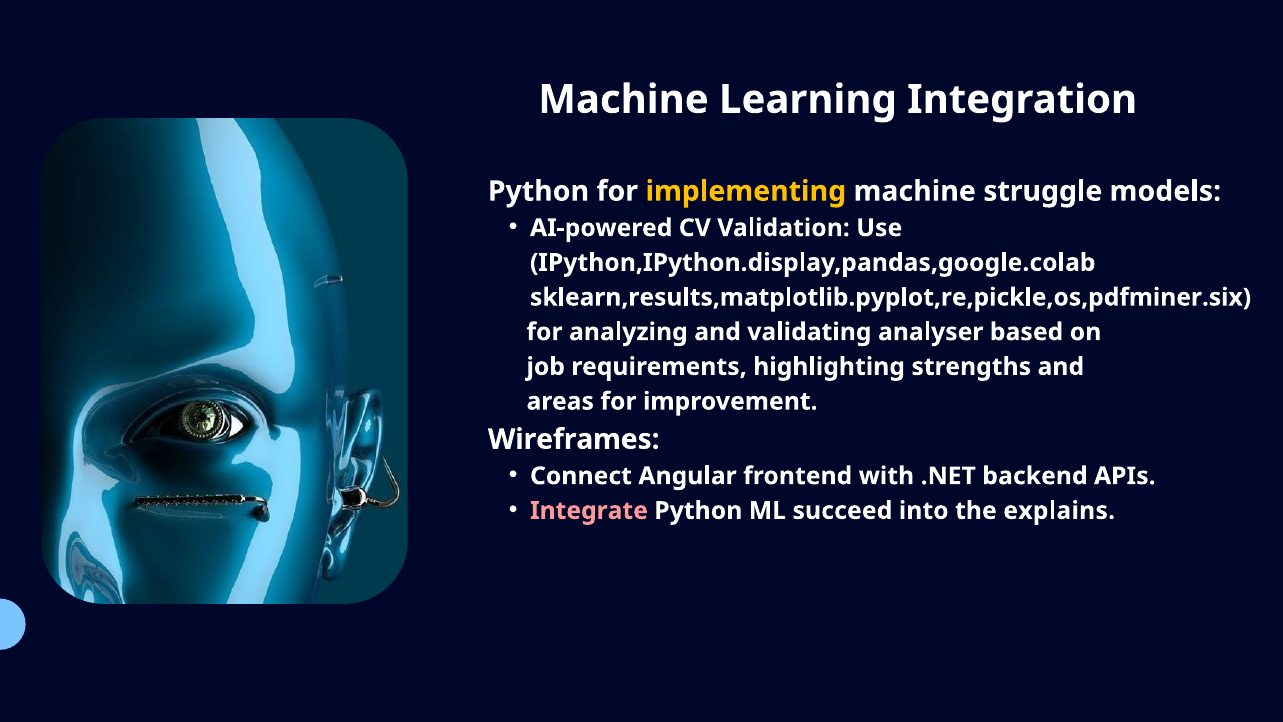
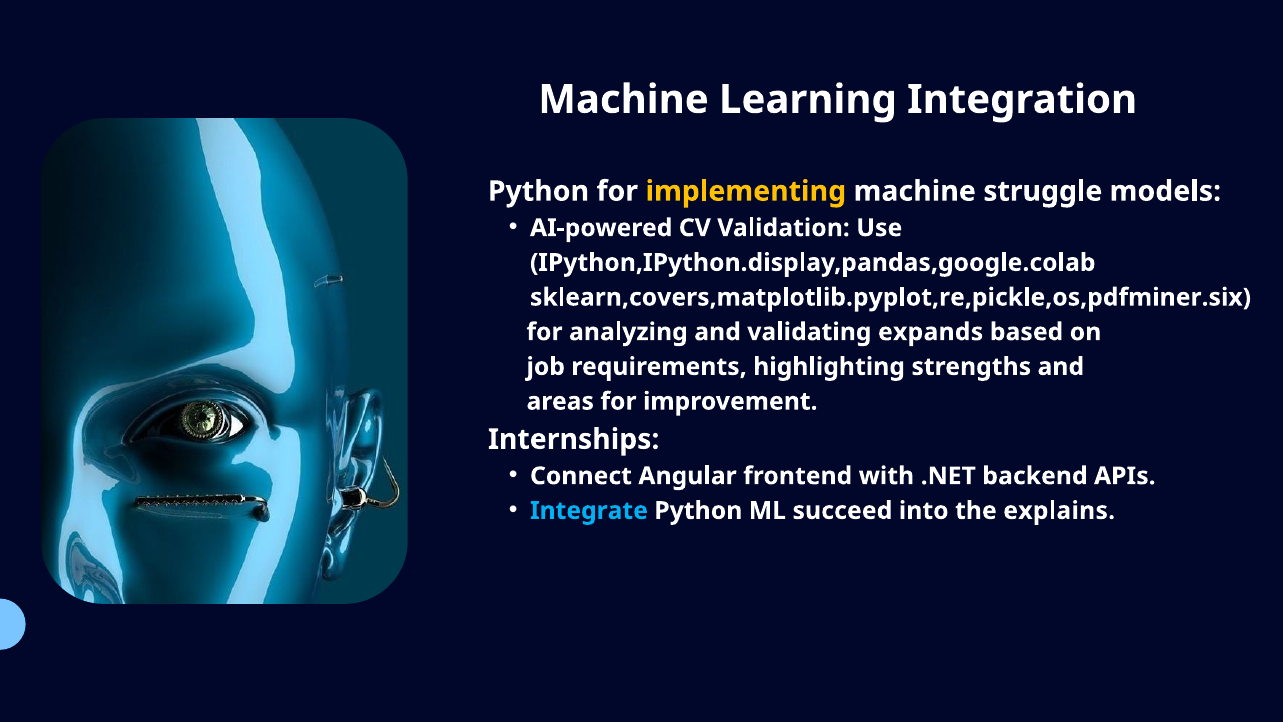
sklearn,results,matplotlib.pyplot,re,pickle,os,pdfminer.six: sklearn,results,matplotlib.pyplot,re,pickle,os,pdfminer.six -> sklearn,covers,matplotlib.pyplot,re,pickle,os,pdfminer.six
analyser: analyser -> expands
Wireframes: Wireframes -> Internships
Integrate colour: pink -> light blue
